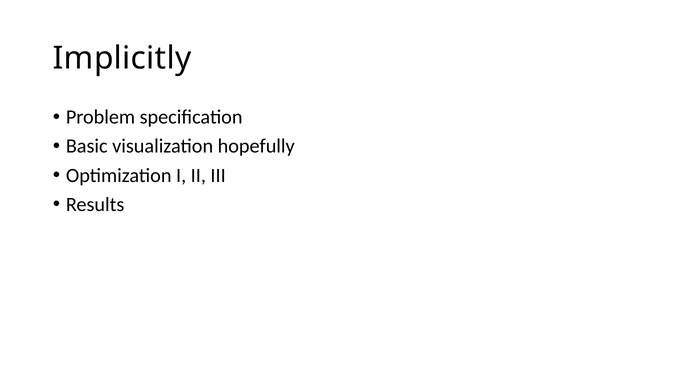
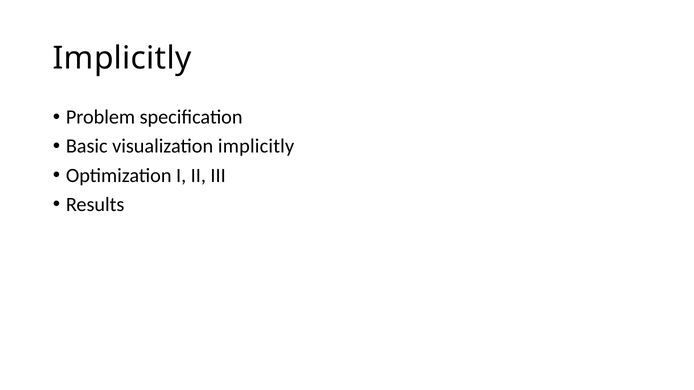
visualization hopefully: hopefully -> implicitly
